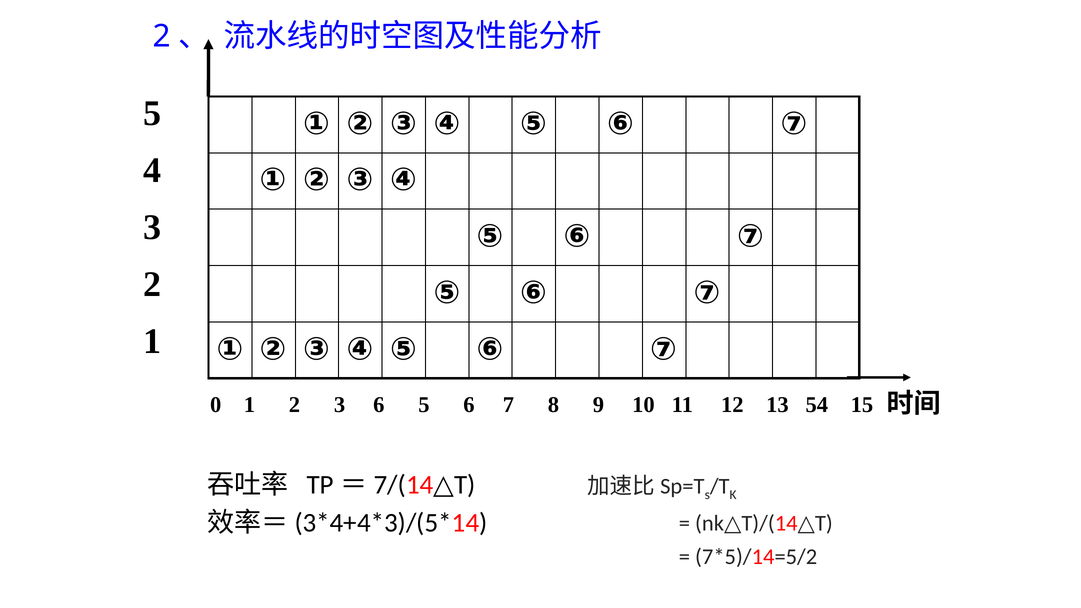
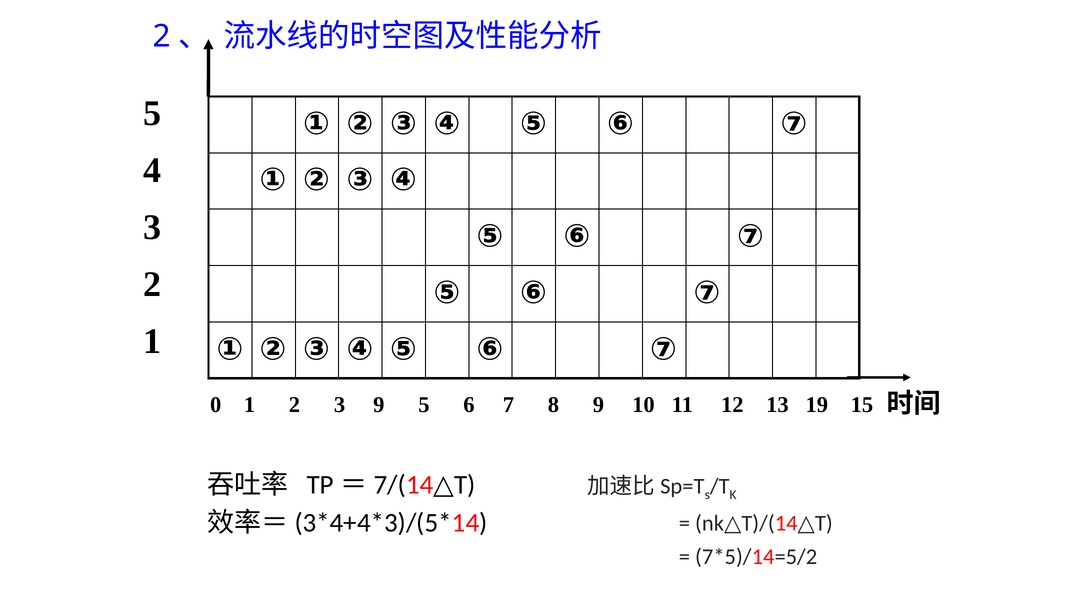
3 6: 6 -> 9
54: 54 -> 19
